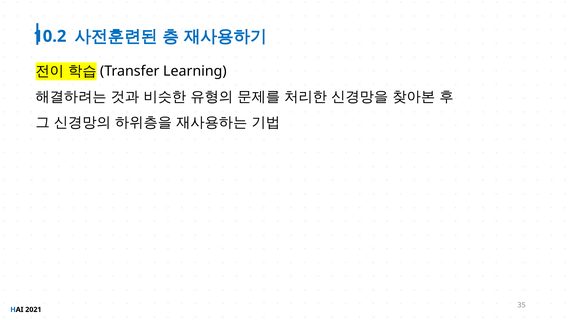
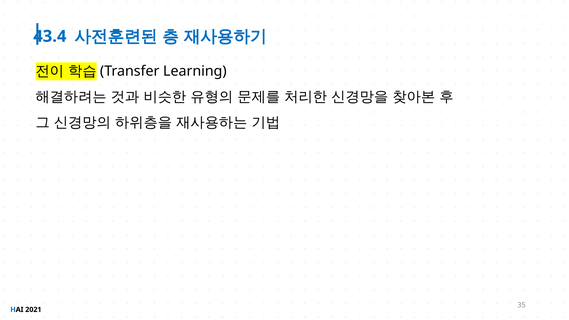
10.2: 10.2 -> 43.4
